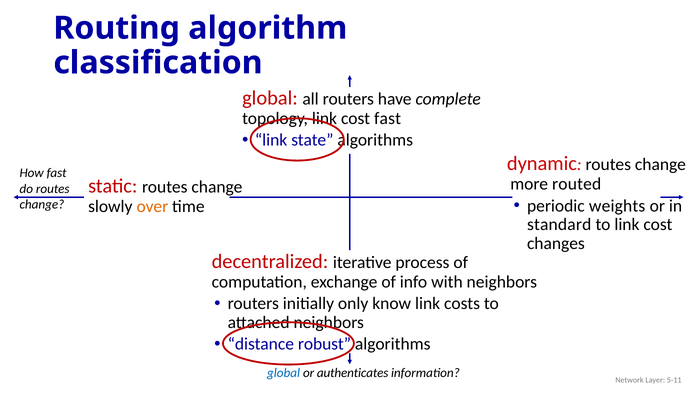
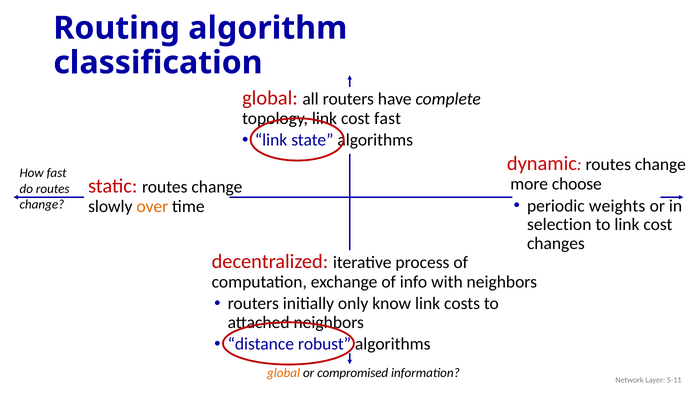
routed: routed -> choose
standard: standard -> selection
global at (284, 374) colour: blue -> orange
authenticates: authenticates -> compromised
